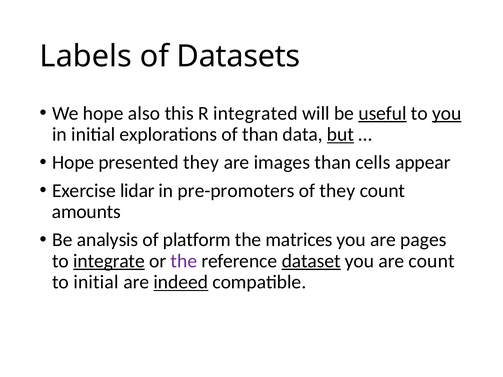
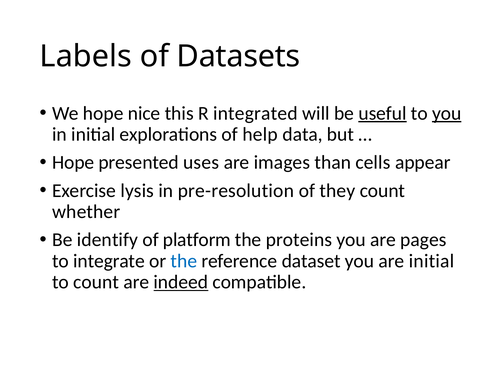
also: also -> nice
of than: than -> help
but underline: present -> none
presented they: they -> uses
lidar: lidar -> lysis
pre-promoters: pre-promoters -> pre-resolution
amounts: amounts -> whether
analysis: analysis -> identify
matrices: matrices -> proteins
integrate underline: present -> none
the at (184, 261) colour: purple -> blue
dataset underline: present -> none
are count: count -> initial
to initial: initial -> count
